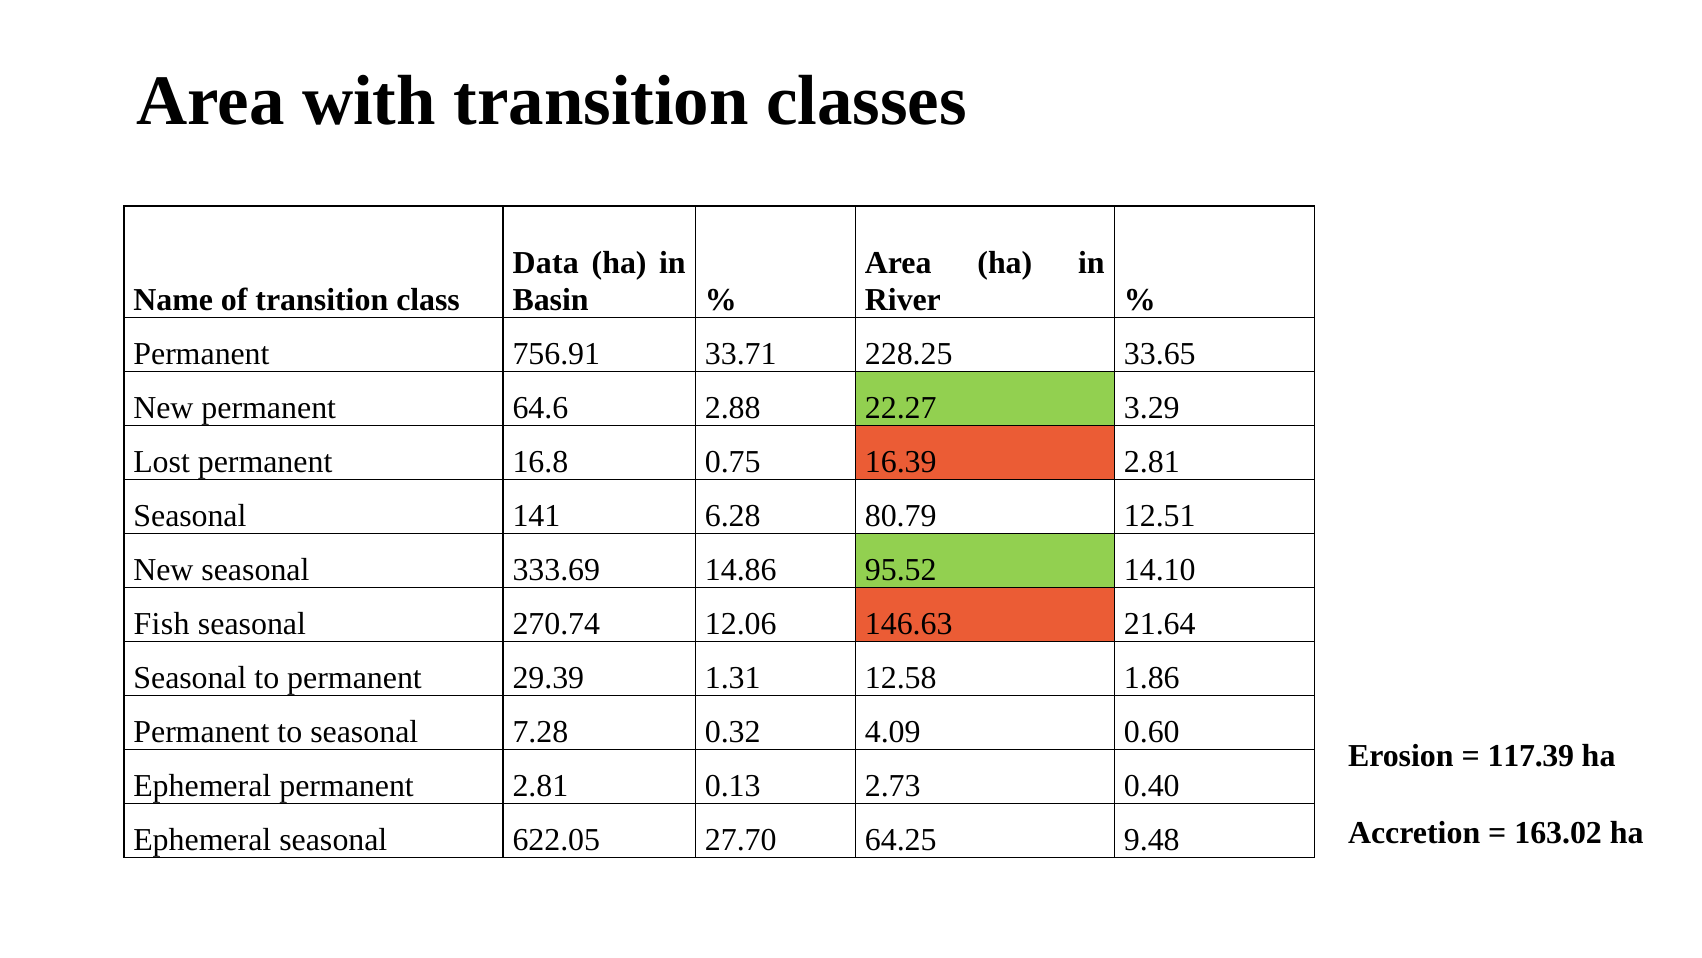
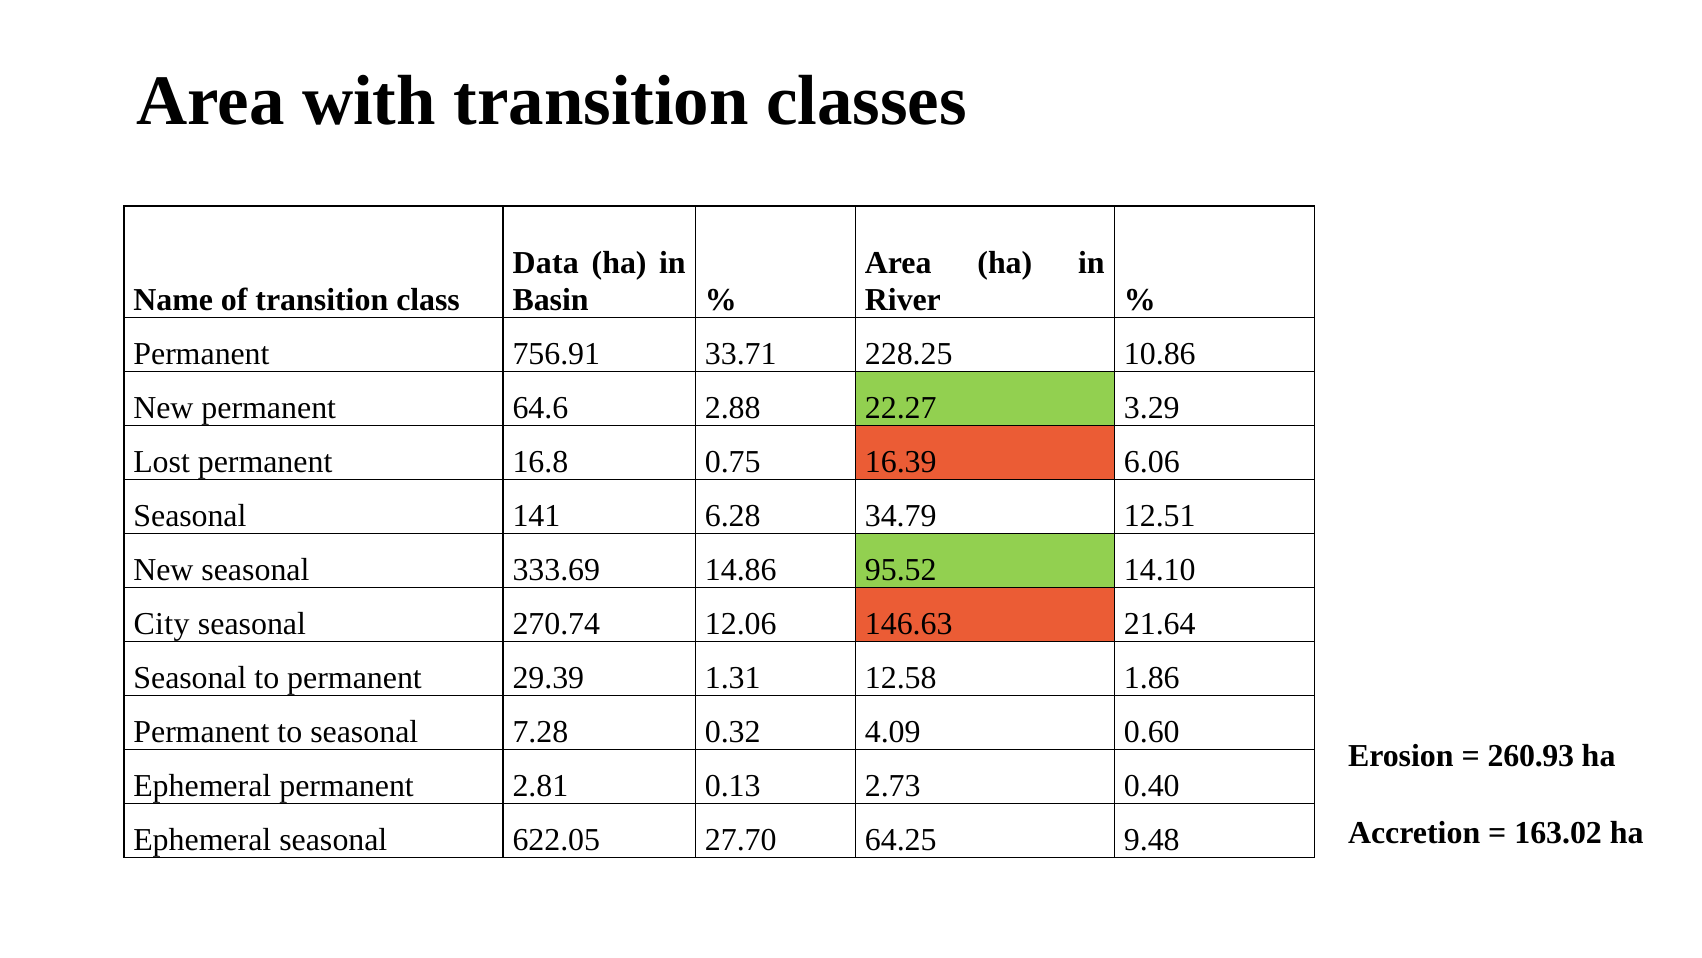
33.65: 33.65 -> 10.86
16.39 2.81: 2.81 -> 6.06
80.79: 80.79 -> 34.79
Fish: Fish -> City
117.39: 117.39 -> 260.93
